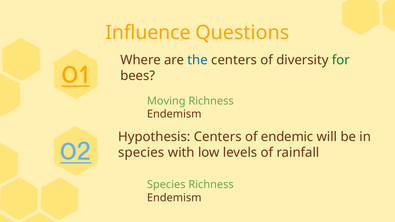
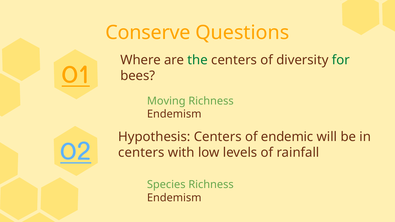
Influence: Influence -> Conserve
the colour: blue -> green
species at (141, 153): species -> centers
